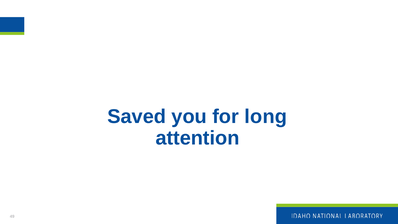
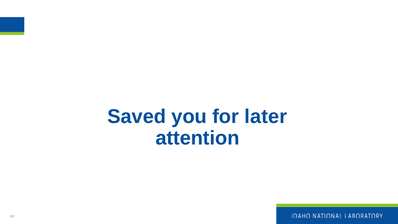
long: long -> later
